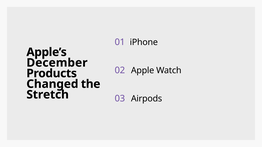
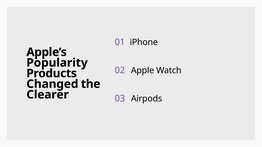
December: December -> Popularity
Stretch: Stretch -> Clearer
